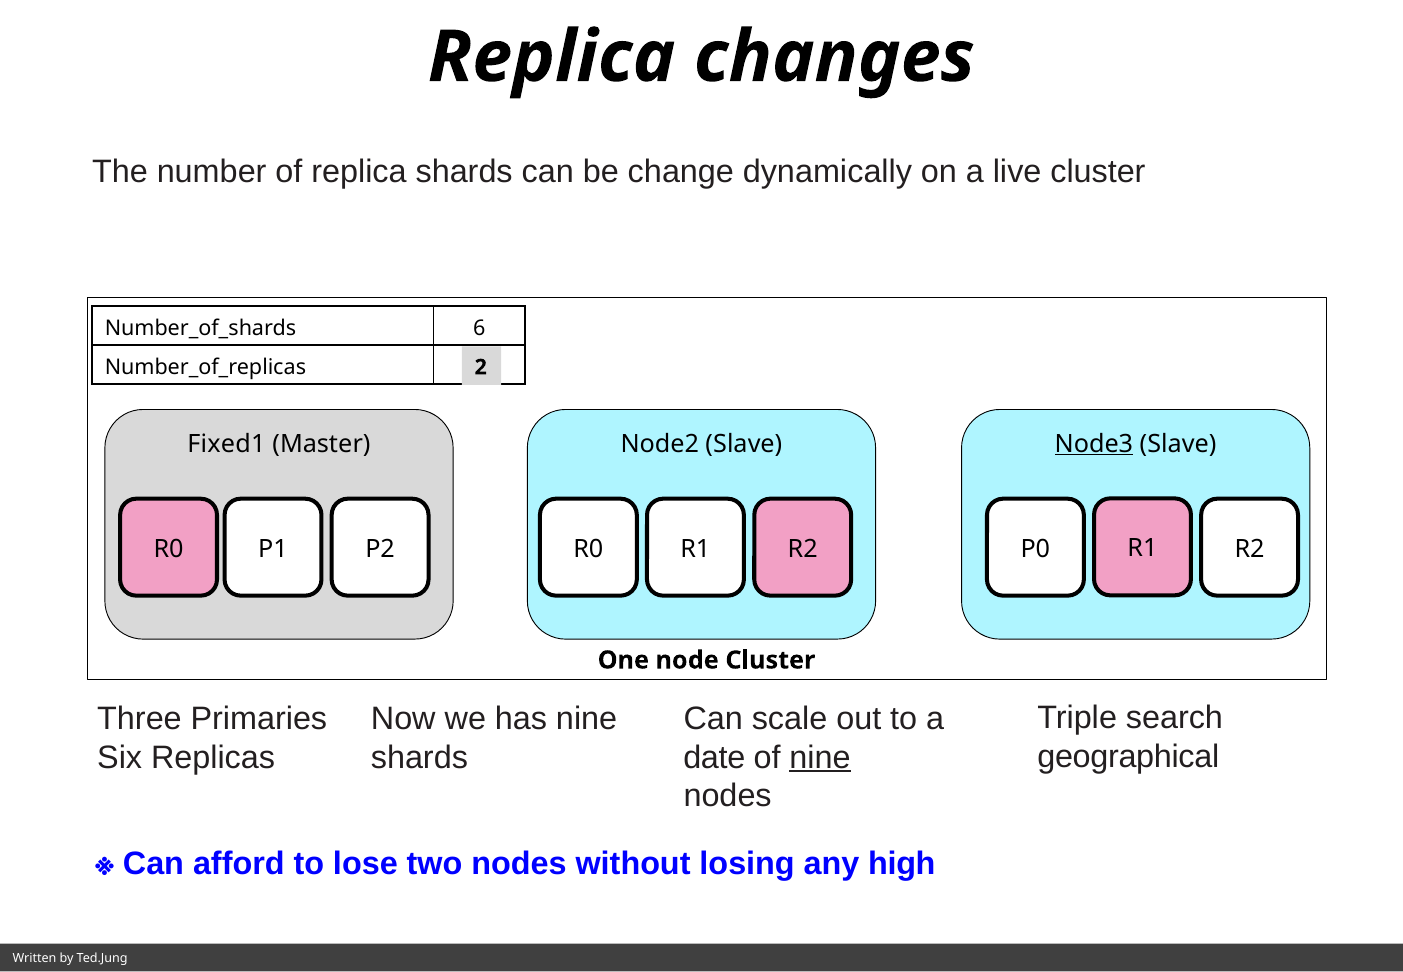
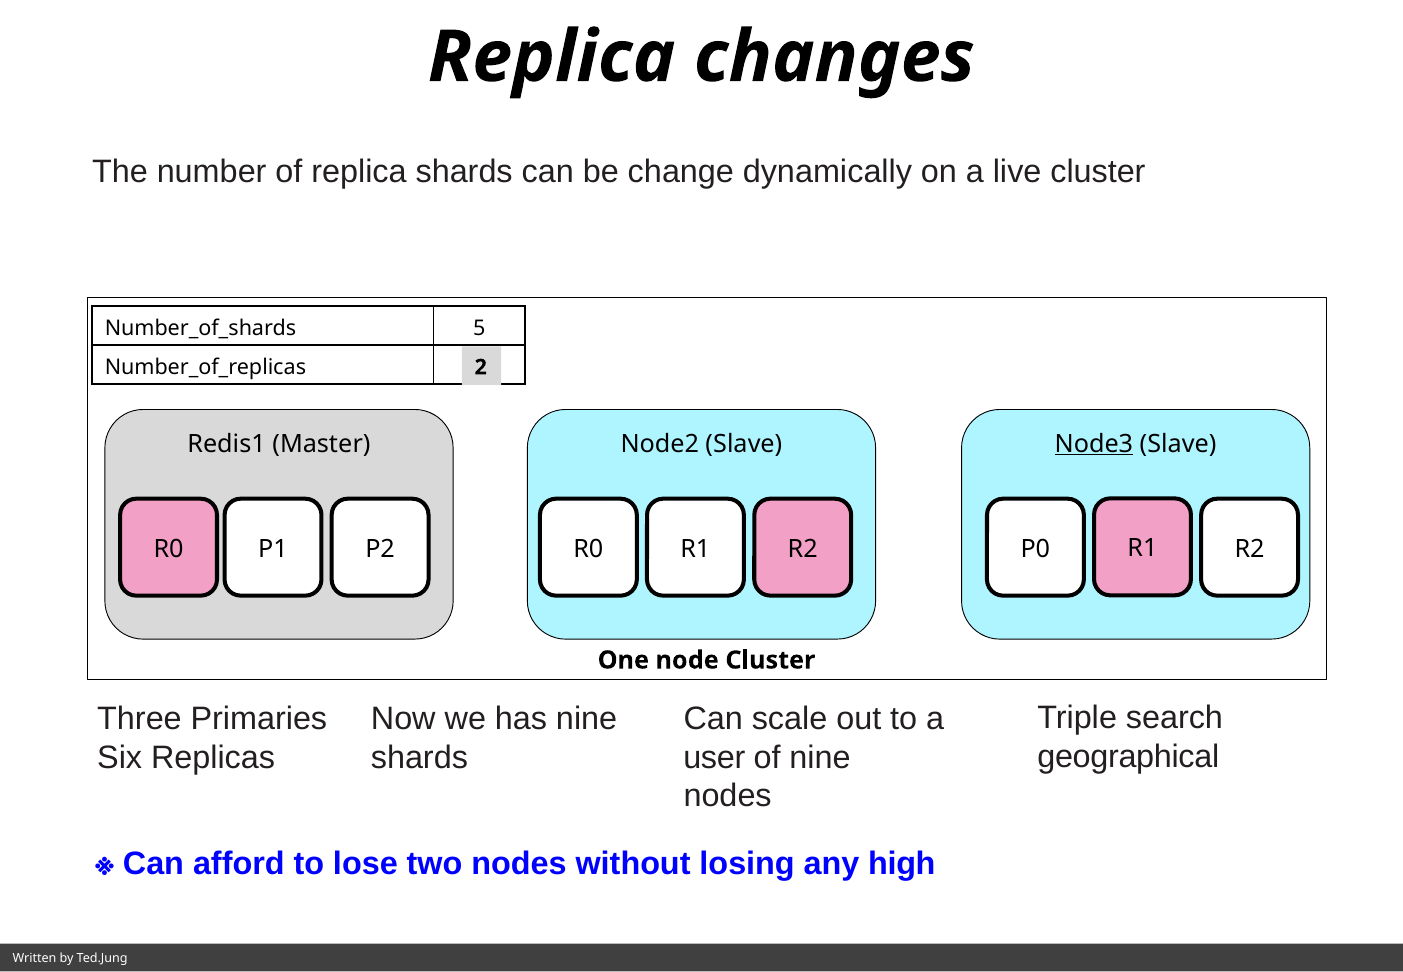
6: 6 -> 5
Fixed1: Fixed1 -> Redis1
date: date -> user
nine at (820, 757) underline: present -> none
